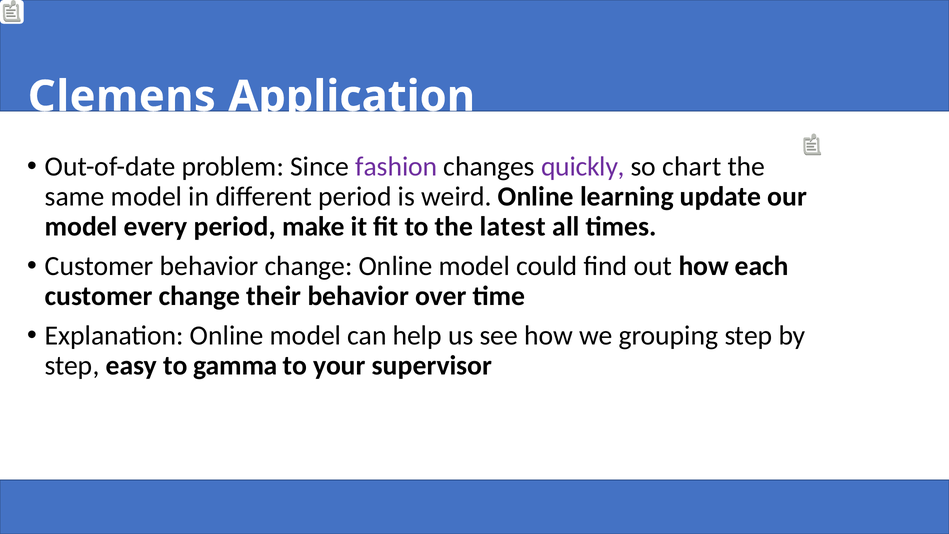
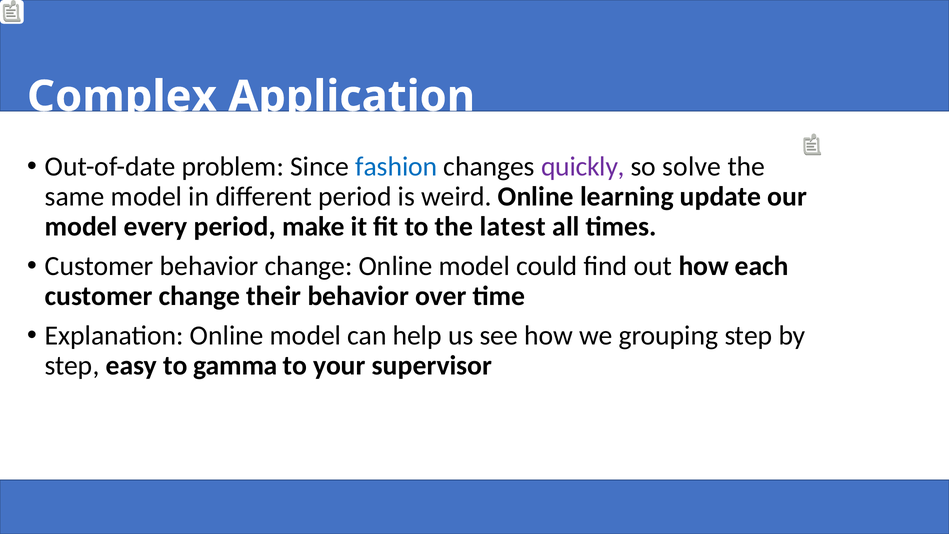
Clemens: Clemens -> Complex
fashion colour: purple -> blue
chart: chart -> solve
